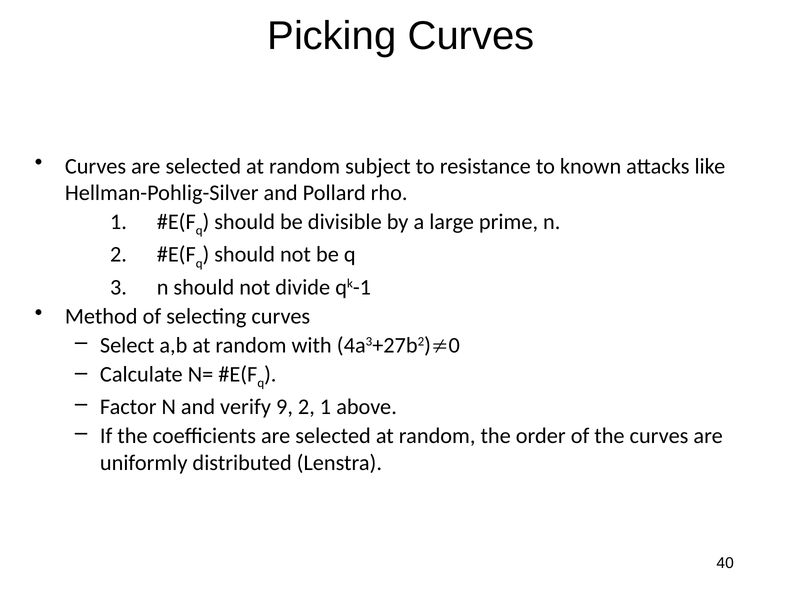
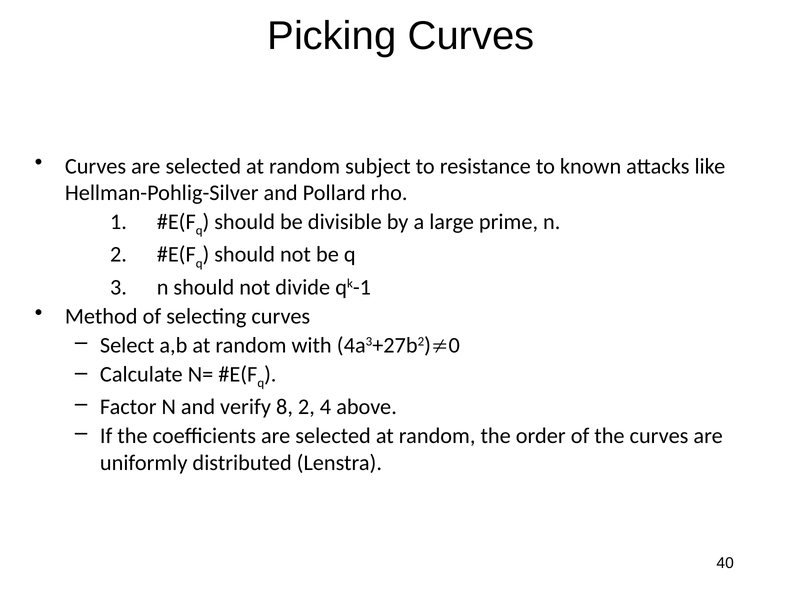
9: 9 -> 8
2 1: 1 -> 4
